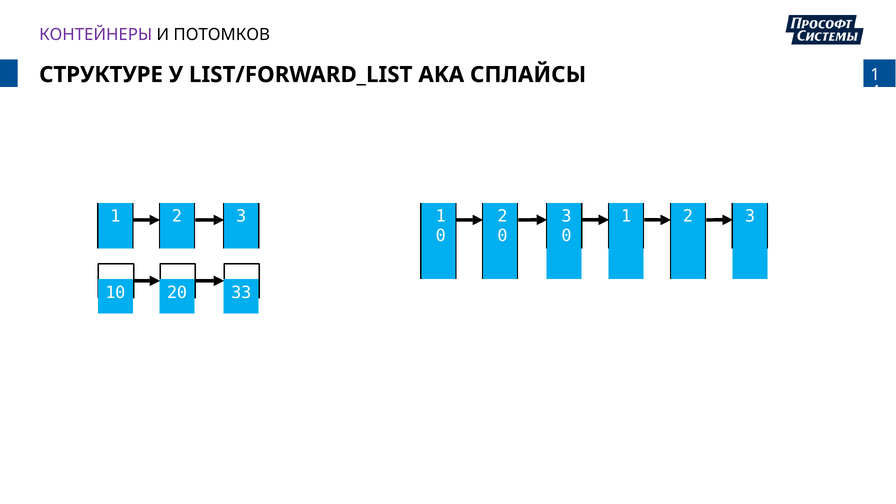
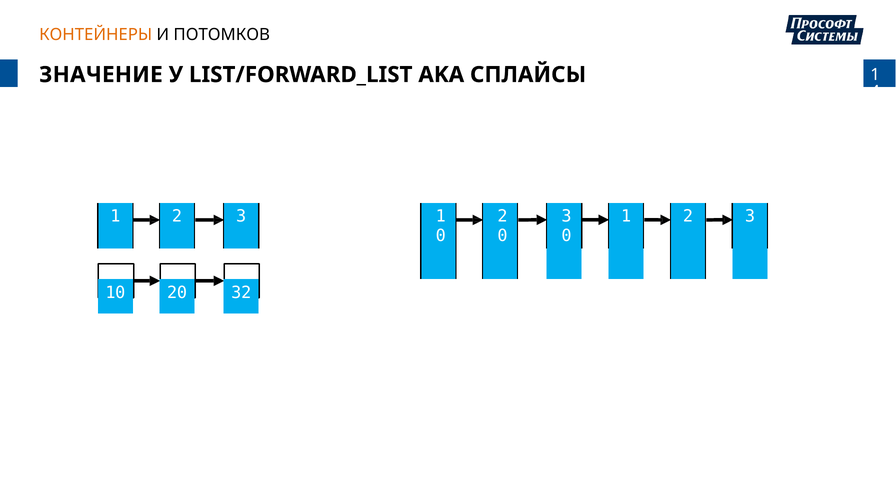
КОНТЕЙНЕРЫ colour: purple -> orange
СТРУКТУРЕ: СТРУКТУРЕ -> ЗНАЧЕНИЕ
33: 33 -> 32
